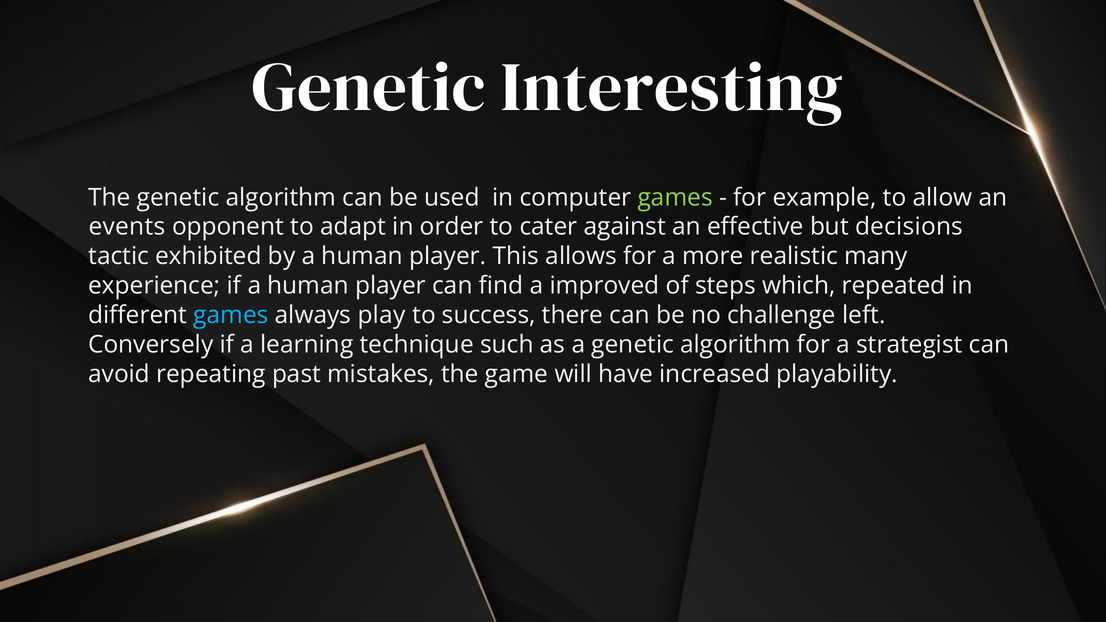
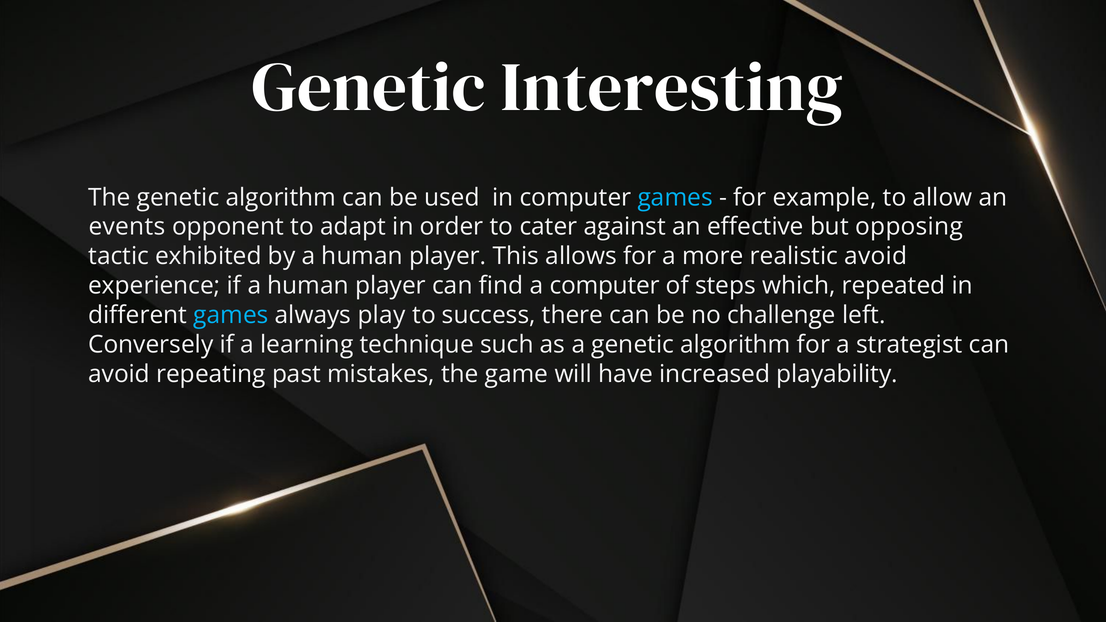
games at (675, 197) colour: light green -> light blue
decisions: decisions -> opposing
realistic many: many -> avoid
a improved: improved -> computer
